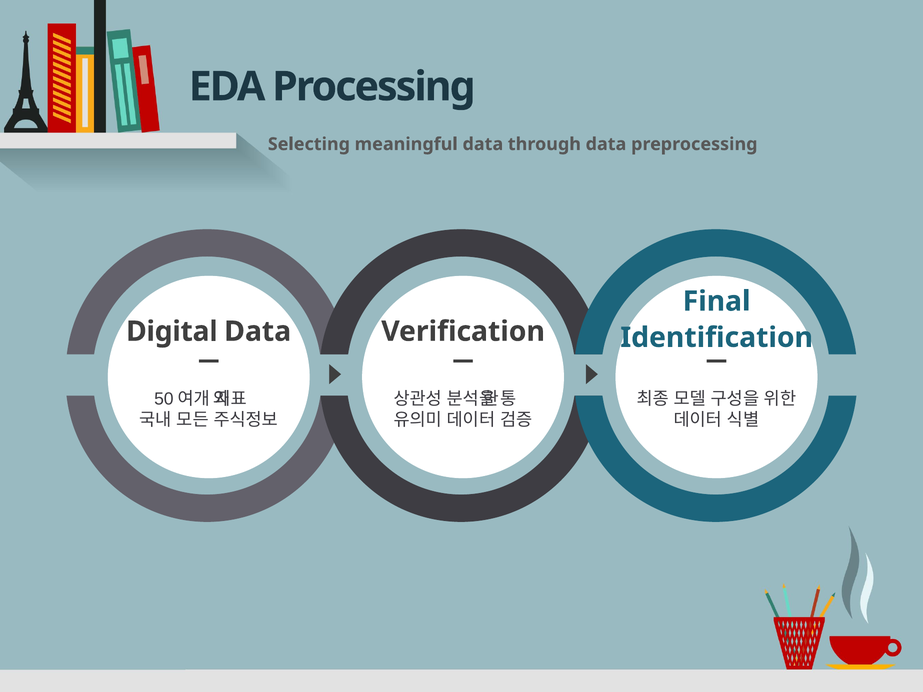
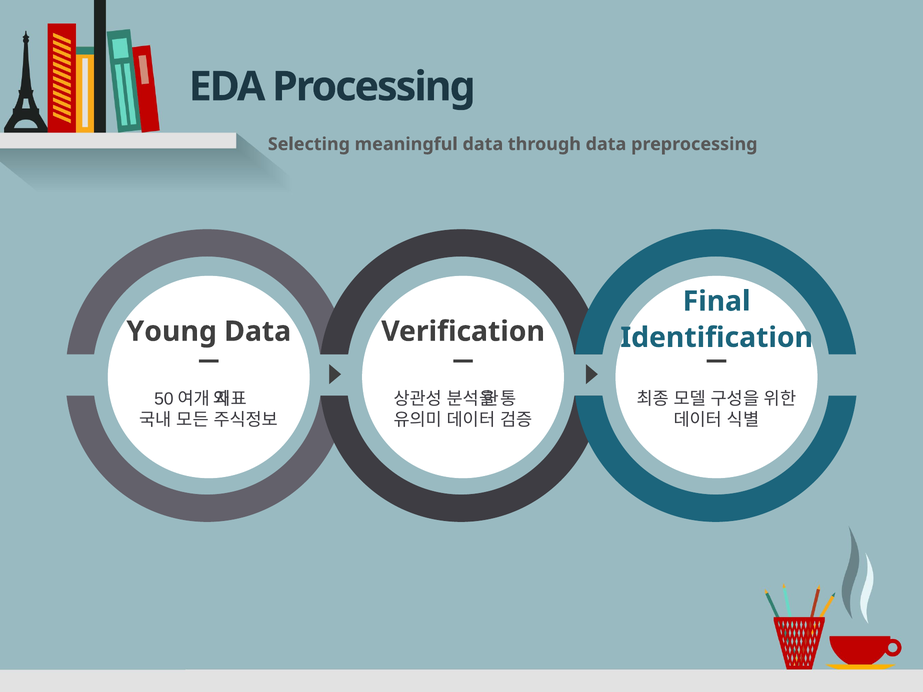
Digital: Digital -> Young
